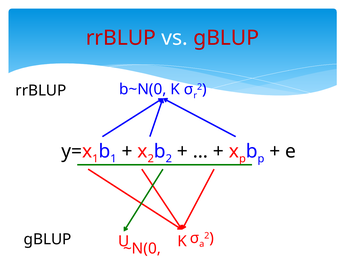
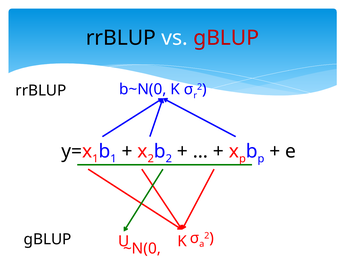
rrBLUP at (121, 38) colour: red -> black
